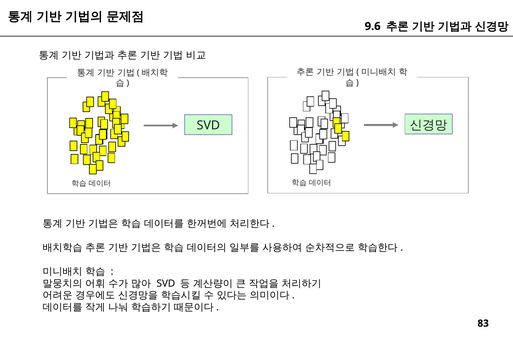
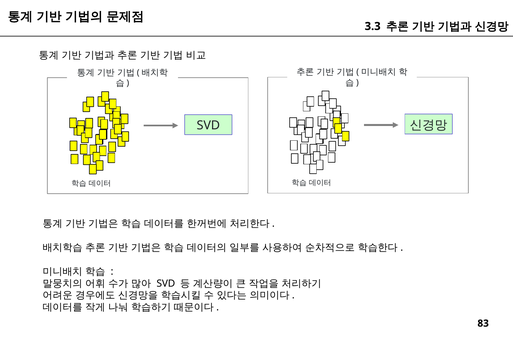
9.6: 9.6 -> 3.3
